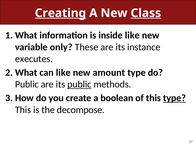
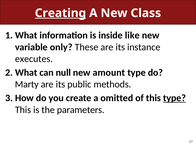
Class underline: present -> none
can like: like -> null
Public at (27, 84): Public -> Marty
public at (79, 84) underline: present -> none
boolean: boolean -> omitted
decompose: decompose -> parameters
